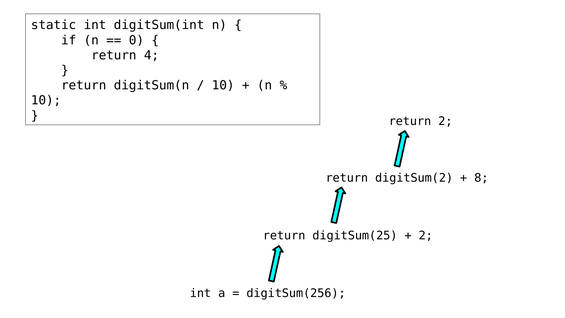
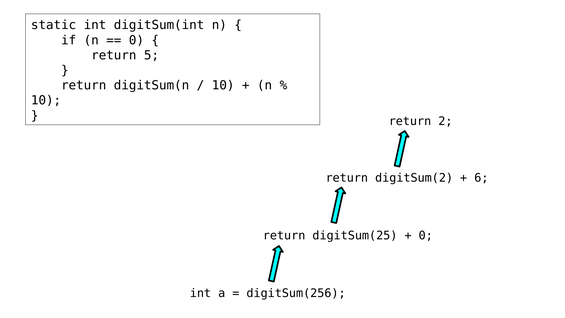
4: 4 -> 5
8: 8 -> 6
2 at (426, 235): 2 -> 0
